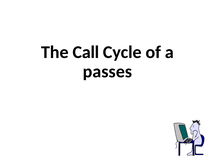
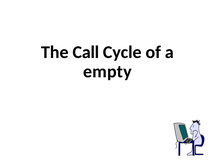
passes: passes -> empty
